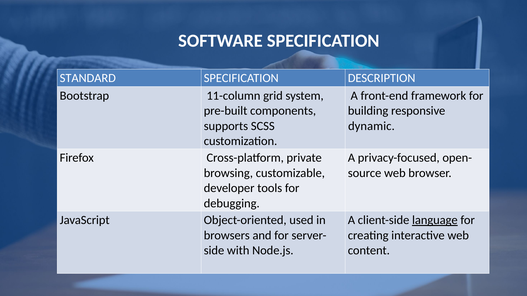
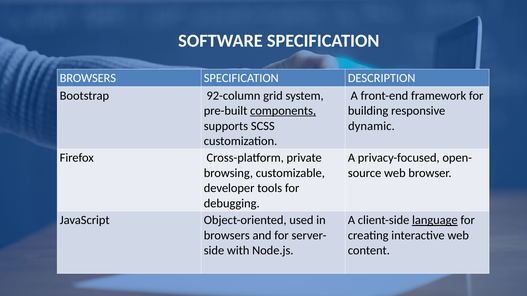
STANDARD at (88, 78): STANDARD -> BROWSERS
11-column: 11-column -> 92-column
components underline: none -> present
